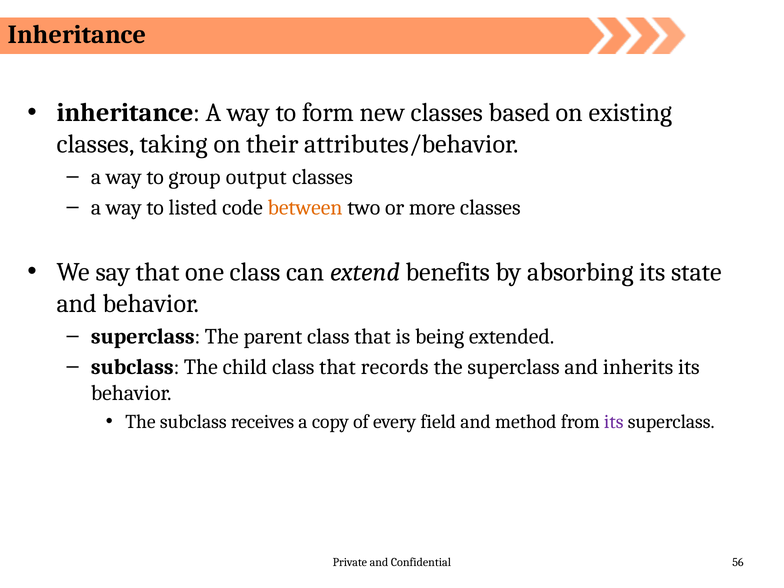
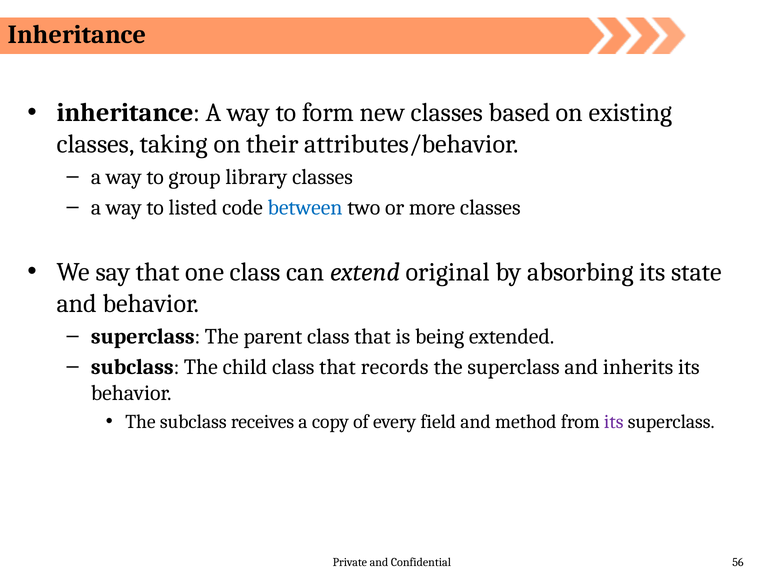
output: output -> library
between colour: orange -> blue
benefits: benefits -> original
